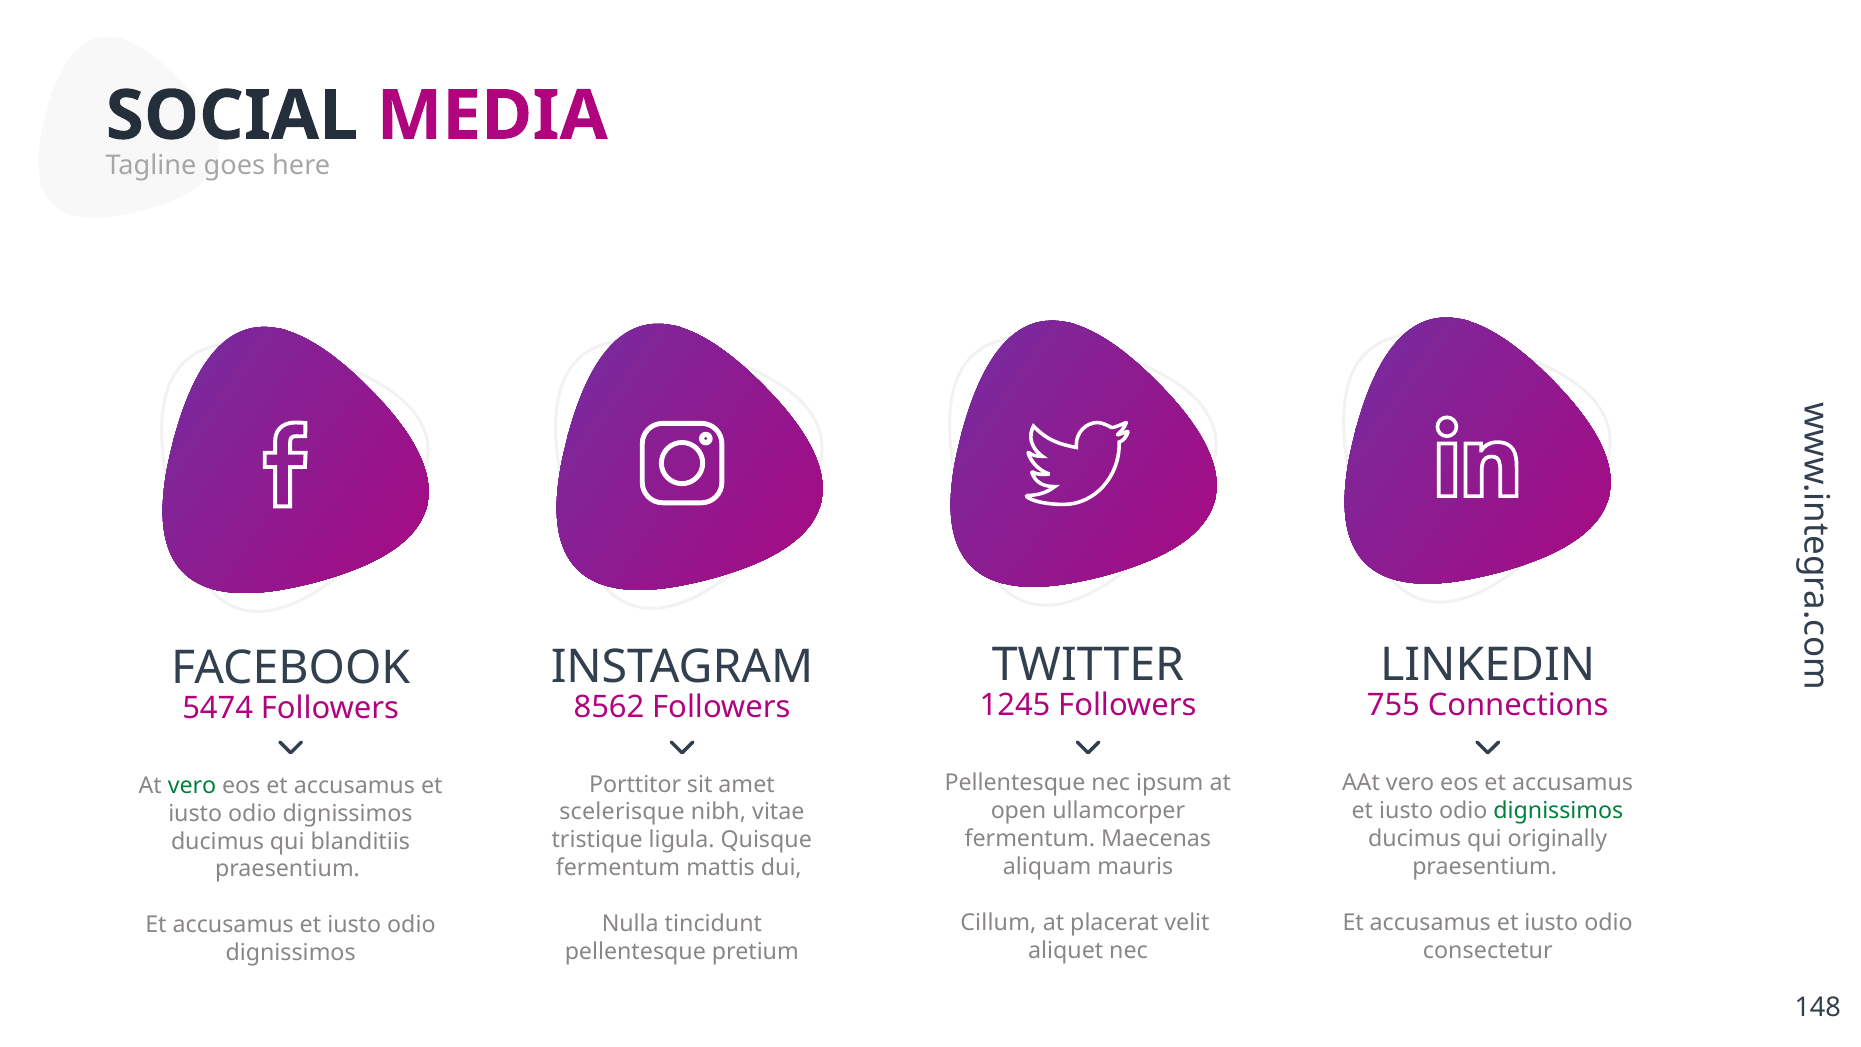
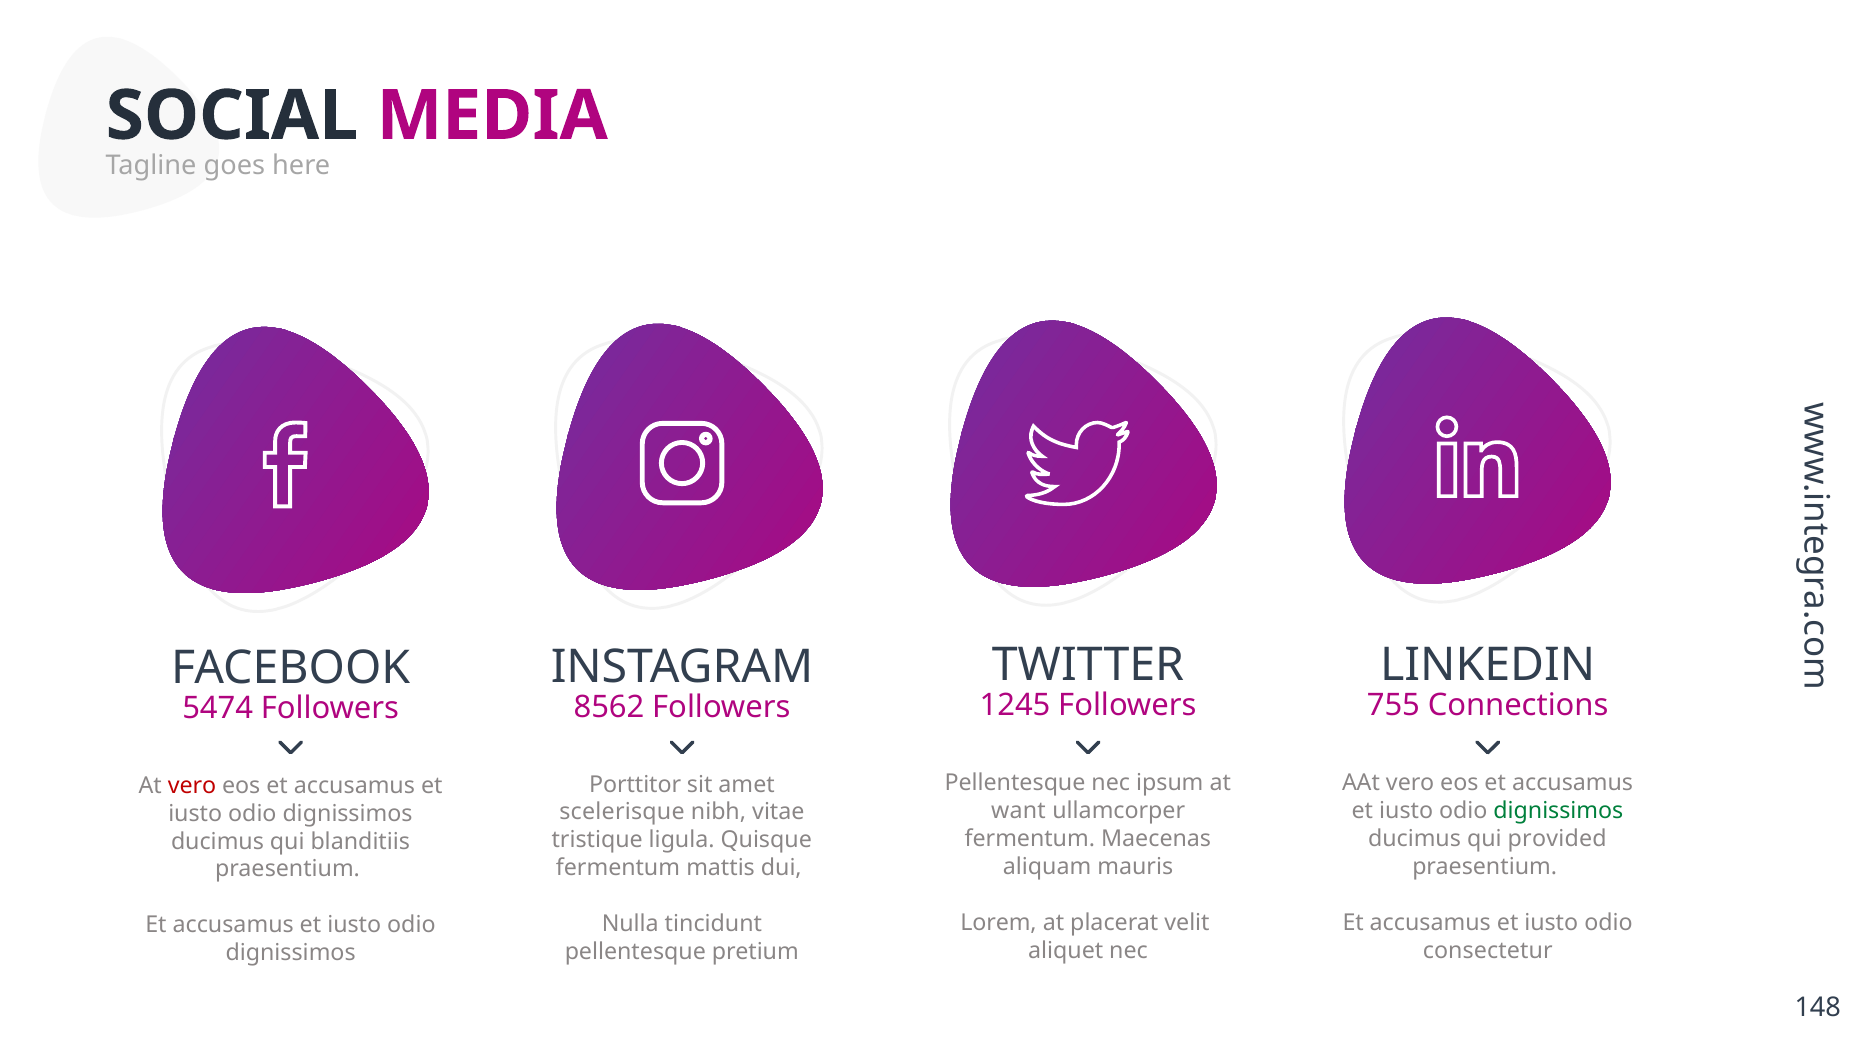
vero at (192, 785) colour: green -> red
open: open -> want
originally: originally -> provided
Cillum: Cillum -> Lorem
